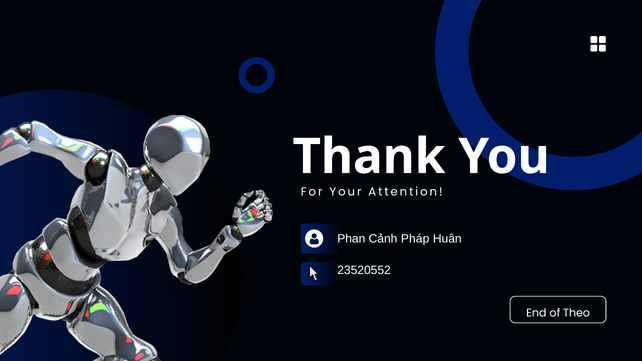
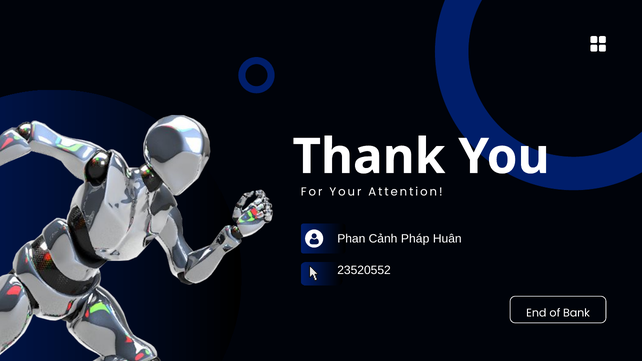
Theo: Theo -> Bank
